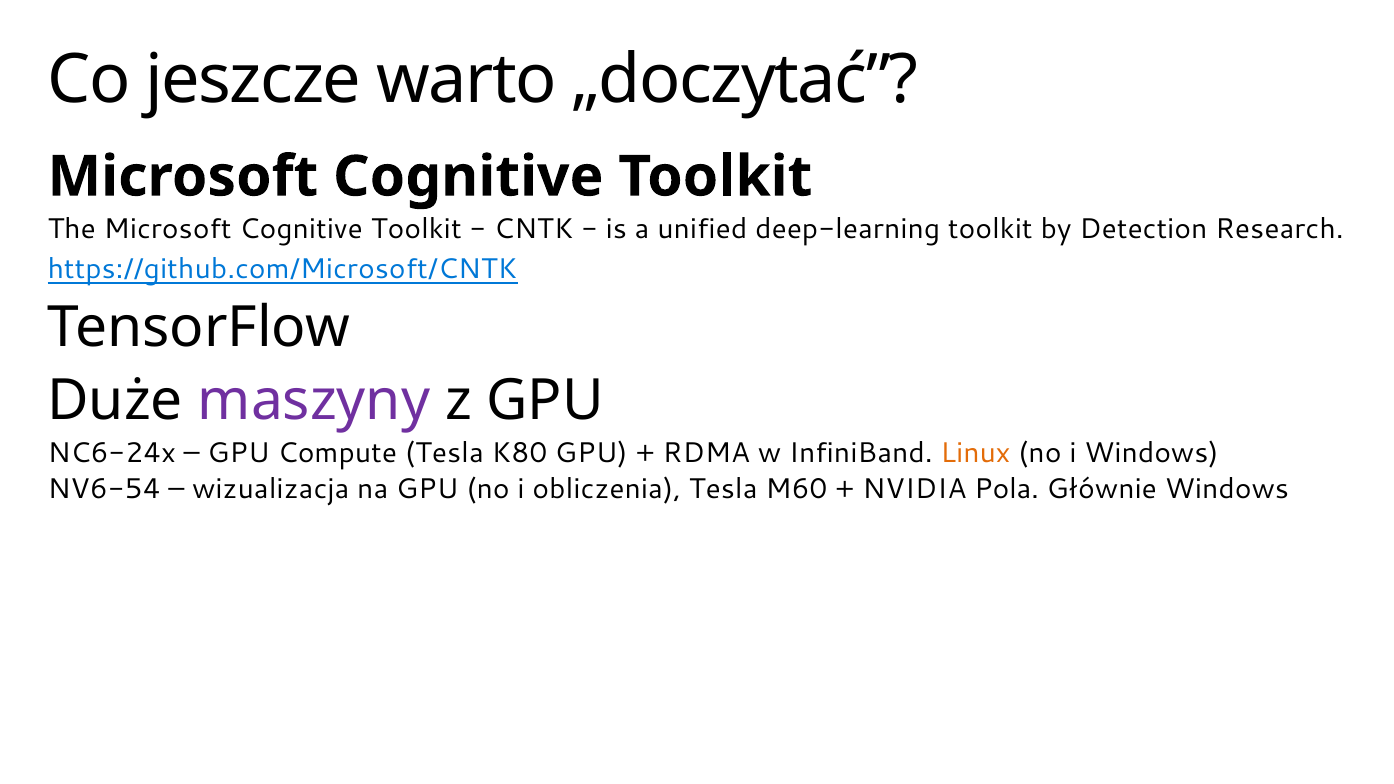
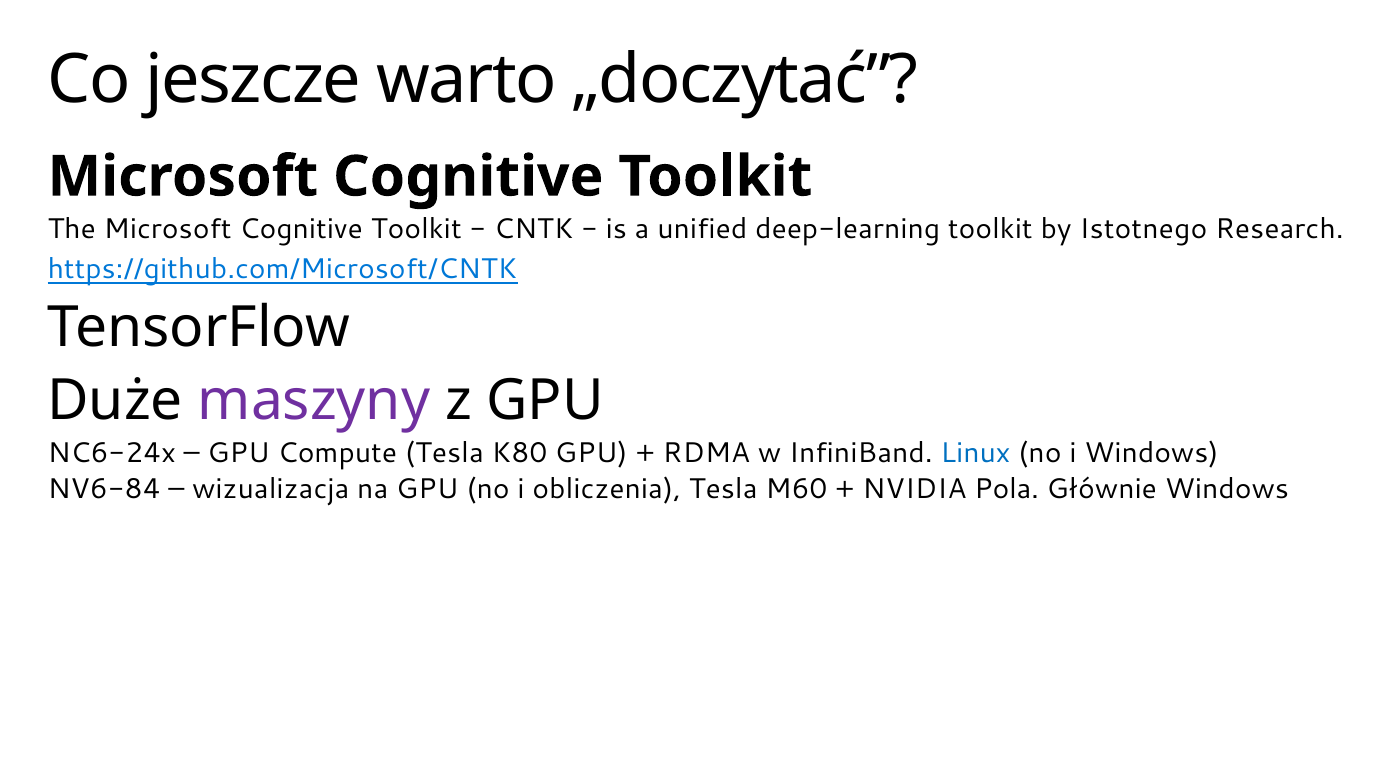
Detection: Detection -> Istotnego
Linux colour: orange -> blue
NV6-54: NV6-54 -> NV6-84
